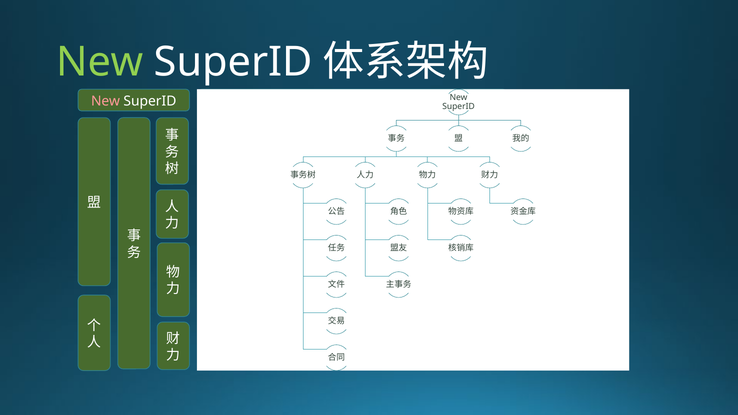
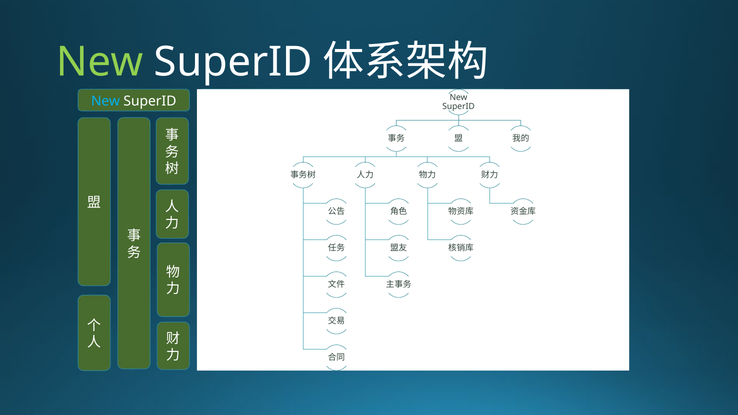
New at (106, 101) colour: pink -> light blue
